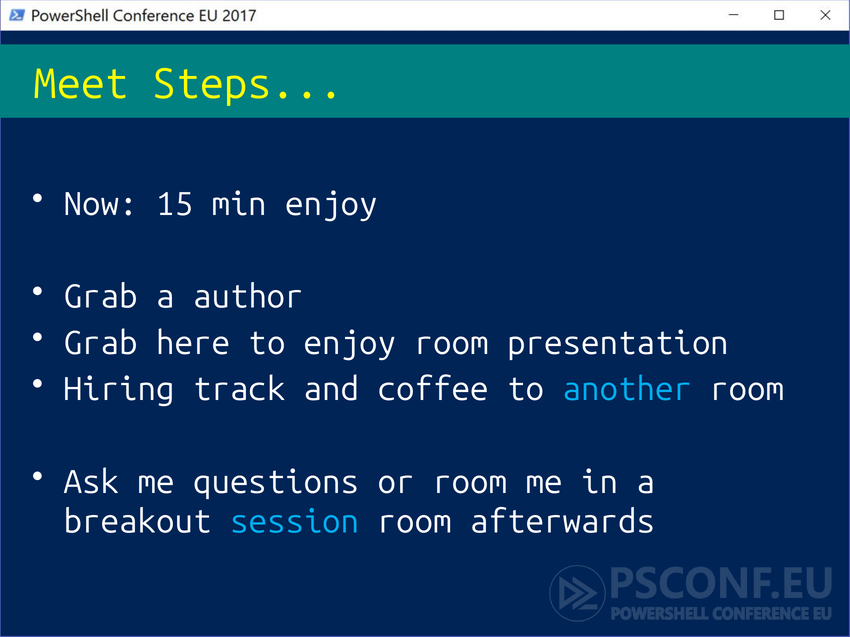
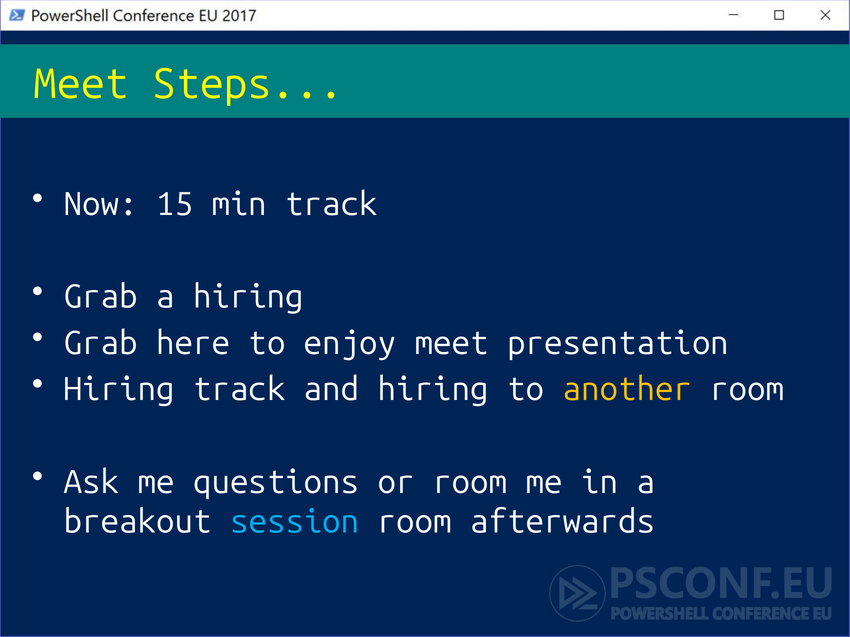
min enjoy: enjoy -> track
a author: author -> hiring
enjoy room: room -> meet
and coffee: coffee -> hiring
another colour: light blue -> yellow
